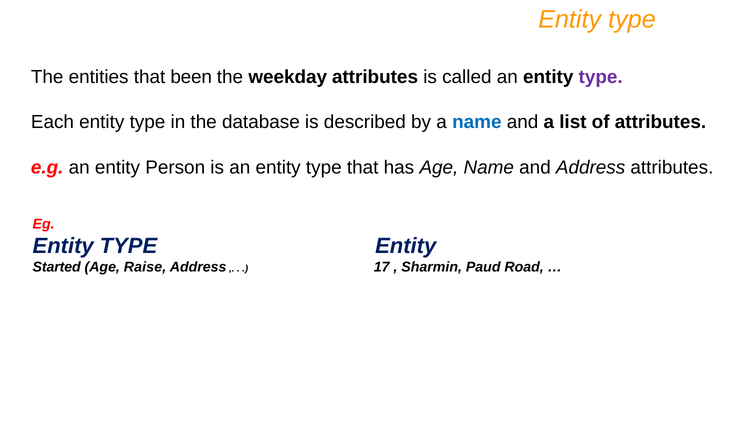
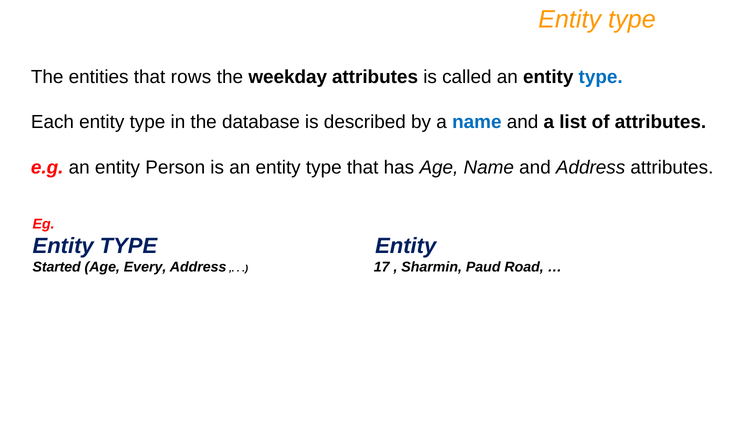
been: been -> rows
type at (601, 77) colour: purple -> blue
Raise: Raise -> Every
